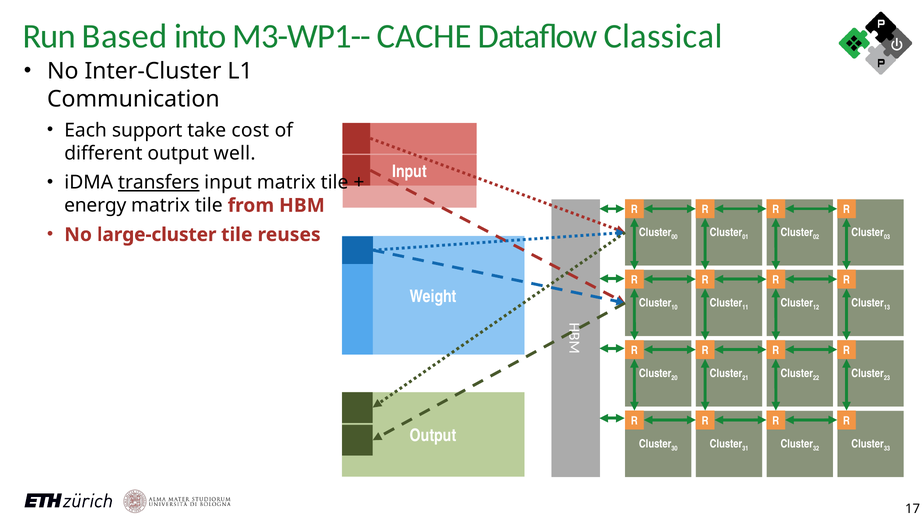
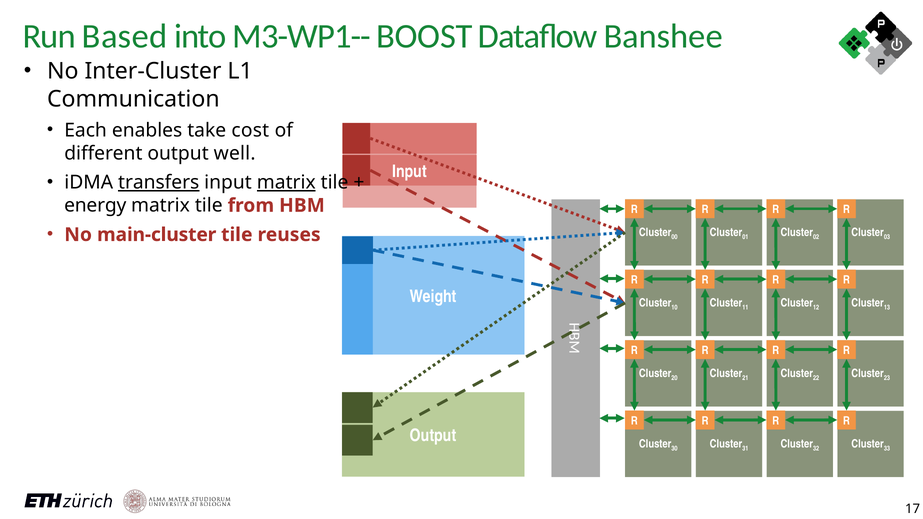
CACHE: CACHE -> BOOST
Classical: Classical -> Banshee
support: support -> enables
matrix at (286, 182) underline: none -> present
large-cluster: large-cluster -> main-cluster
